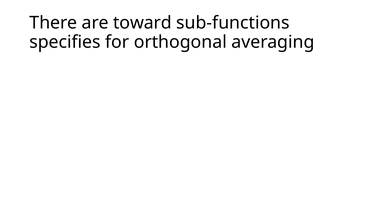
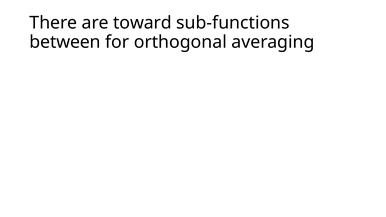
specifies: specifies -> between
